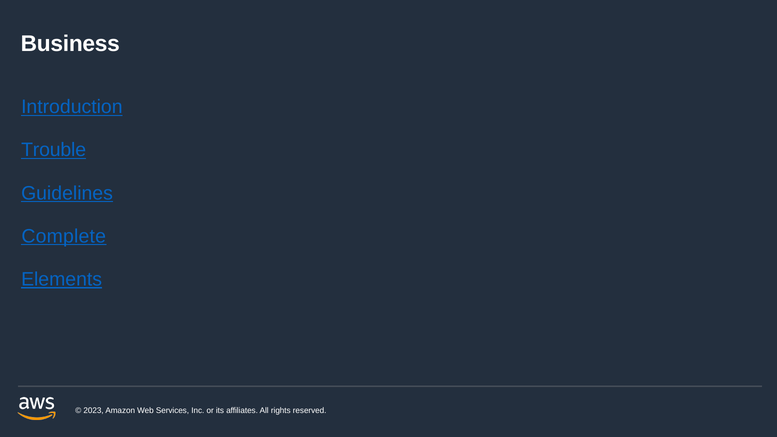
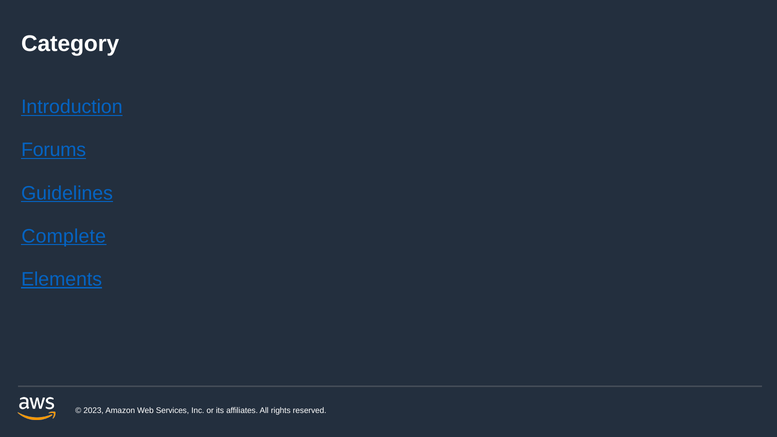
Business: Business -> Category
Trouble: Trouble -> Forums
